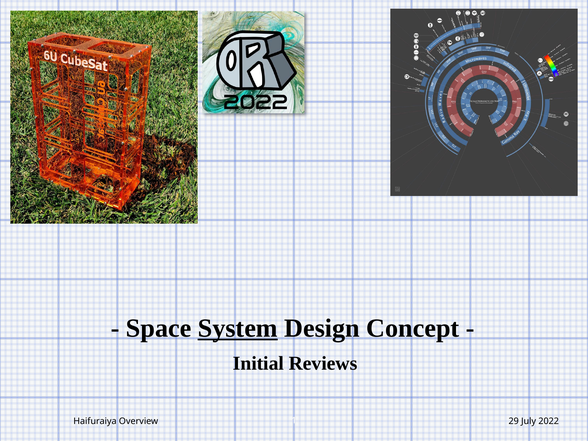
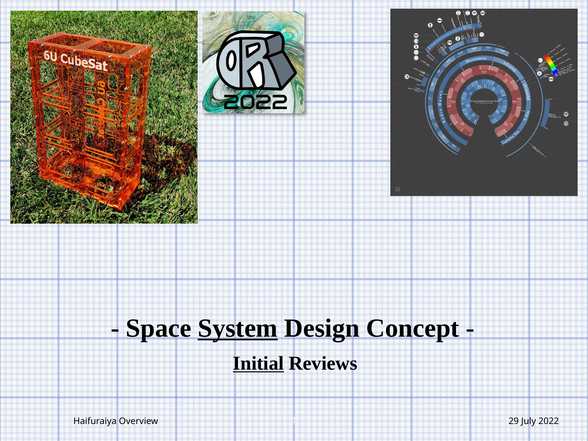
Initial underline: none -> present
